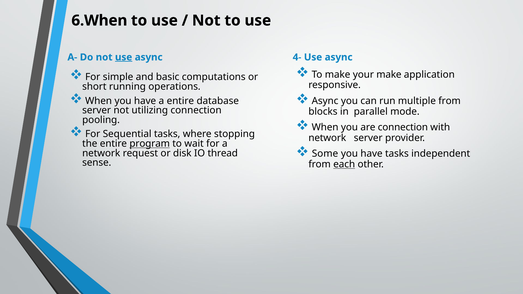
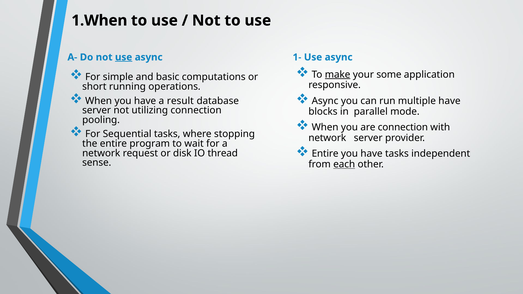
6.When: 6.When -> 1.When
4-: 4- -> 1-
make at (338, 75) underline: none -> present
your make: make -> some
a entire: entire -> result
multiple from: from -> have
program underline: present -> none
Some at (325, 154): Some -> Entire
